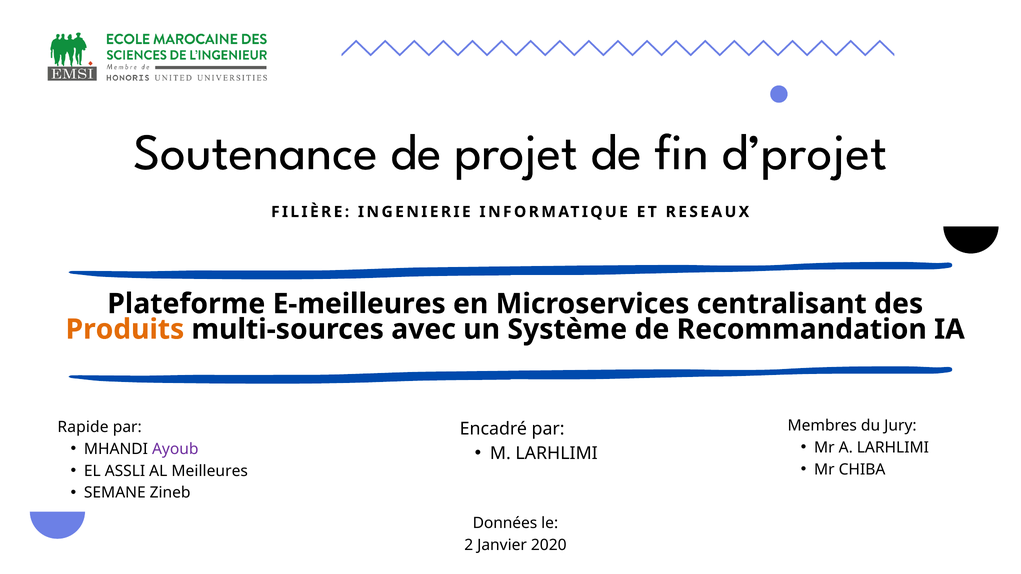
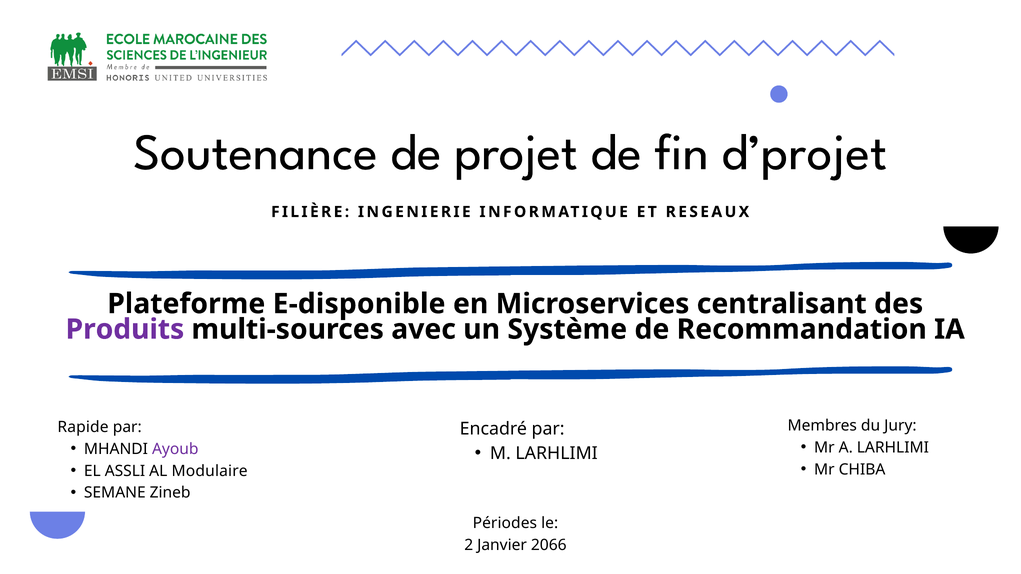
E-meilleures: E-meilleures -> E-disponible
Produits colour: orange -> purple
Meilleures: Meilleures -> Modulaire
Données: Données -> Périodes
2020: 2020 -> 2066
